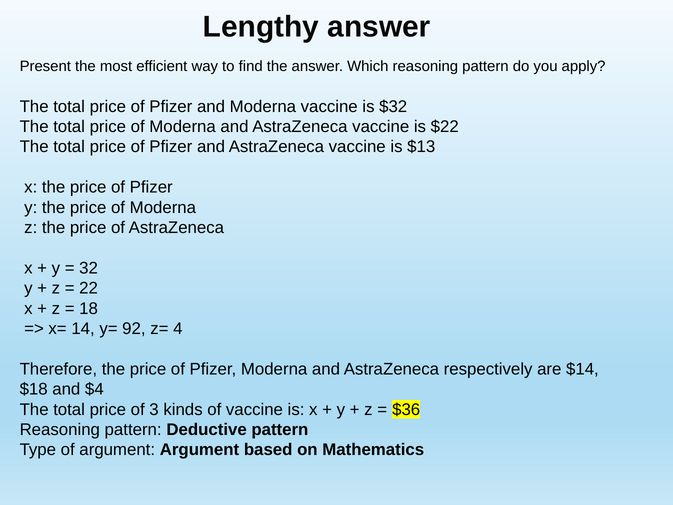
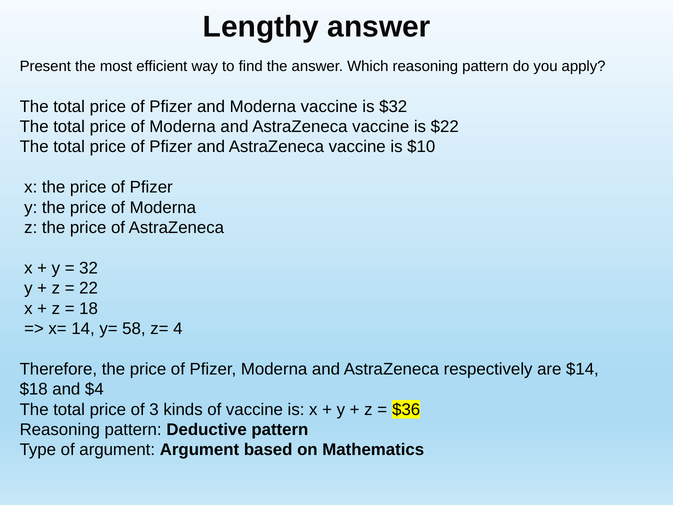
$13: $13 -> $10
92: 92 -> 58
